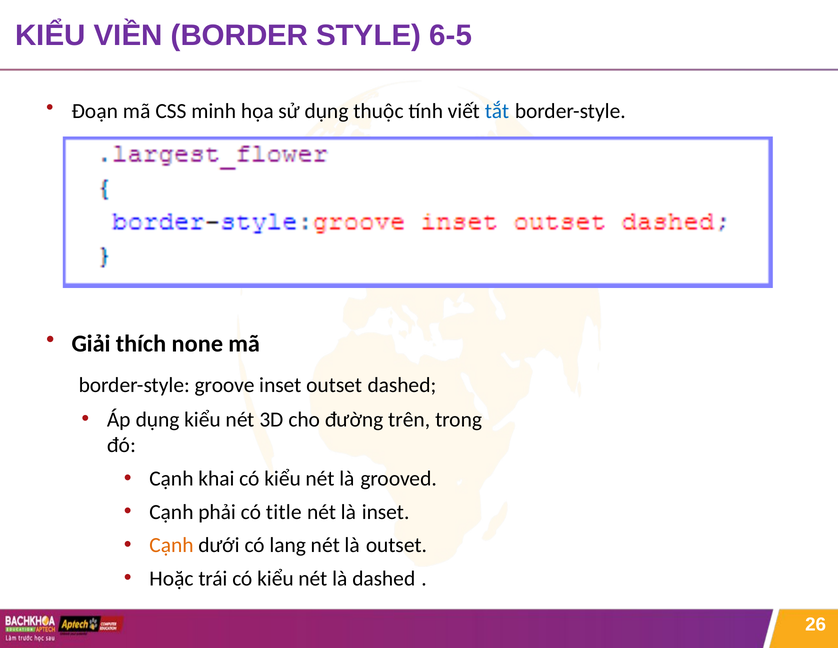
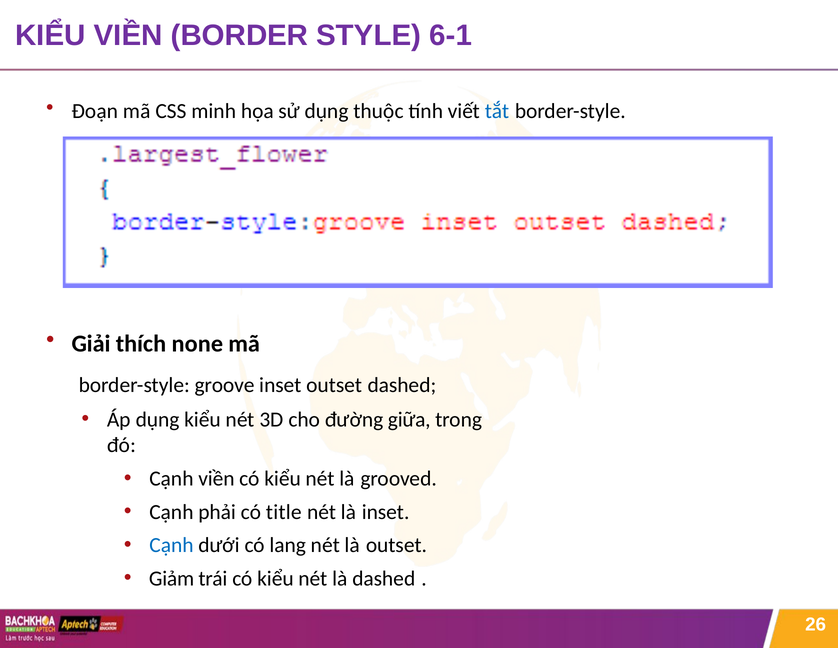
6-5: 6-5 -> 6-1
trên: trên -> giữa
Cạnh khai: khai -> viền
Cạnh at (171, 545) colour: orange -> blue
Hoặc: Hoặc -> Giảm
